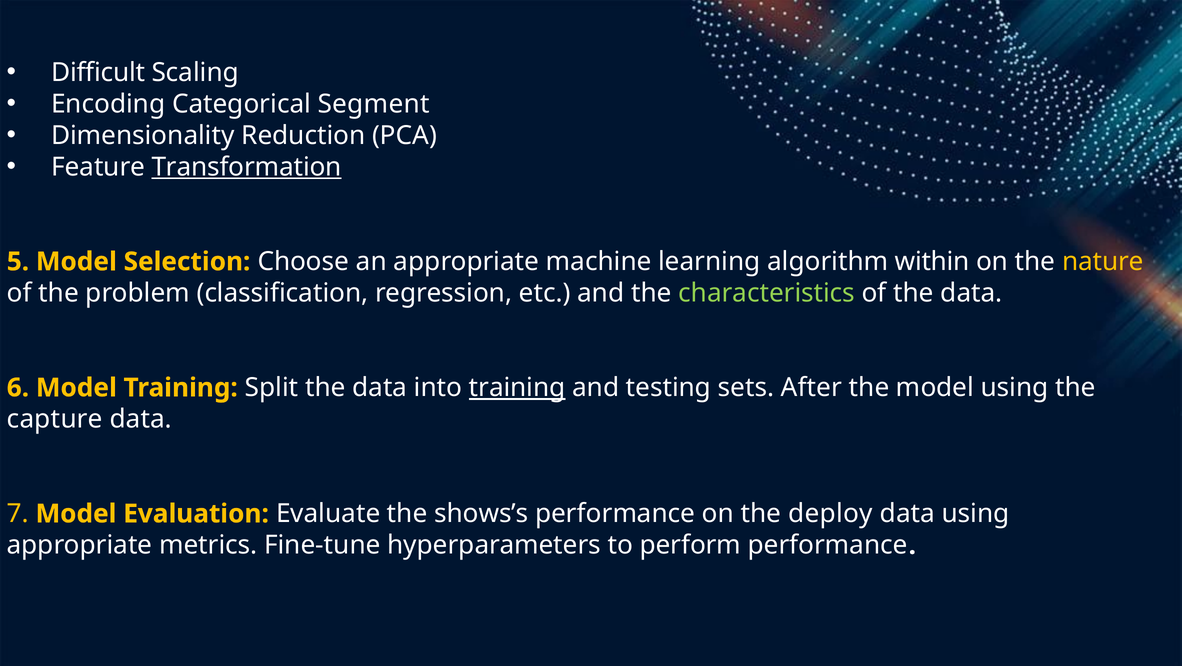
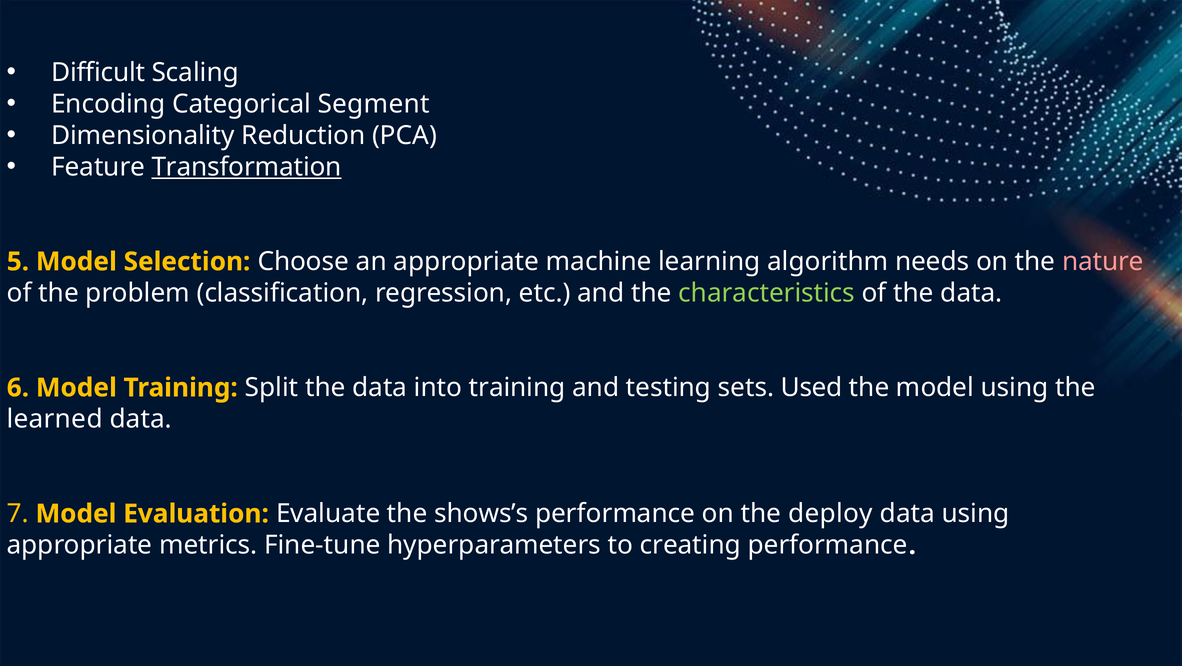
within: within -> needs
nature colour: yellow -> pink
training at (517, 388) underline: present -> none
After: After -> Used
capture: capture -> learned
perform: perform -> creating
